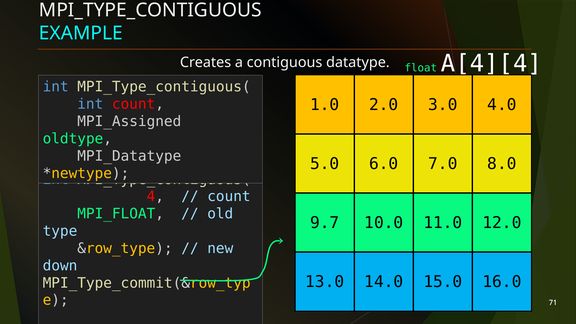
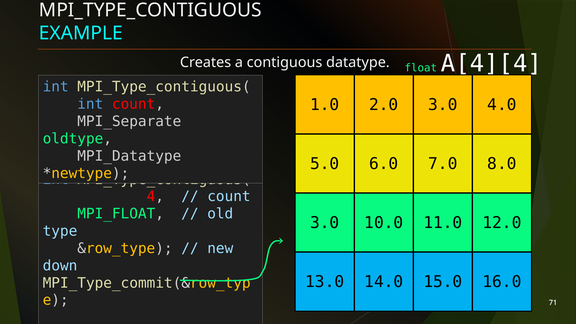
MPI_Assigned: MPI_Assigned -> MPI_Separate
9.7 at (325, 223): 9.7 -> 3.0
